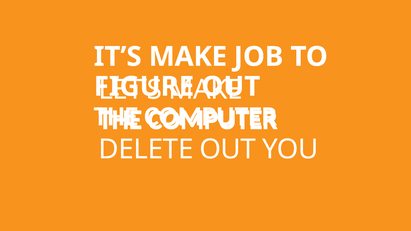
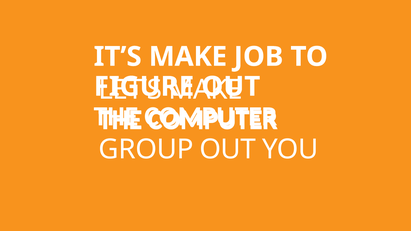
DELETE: DELETE -> GROUP
